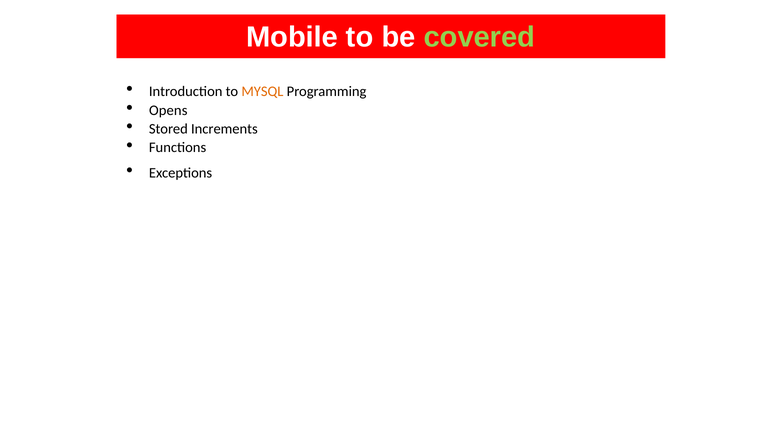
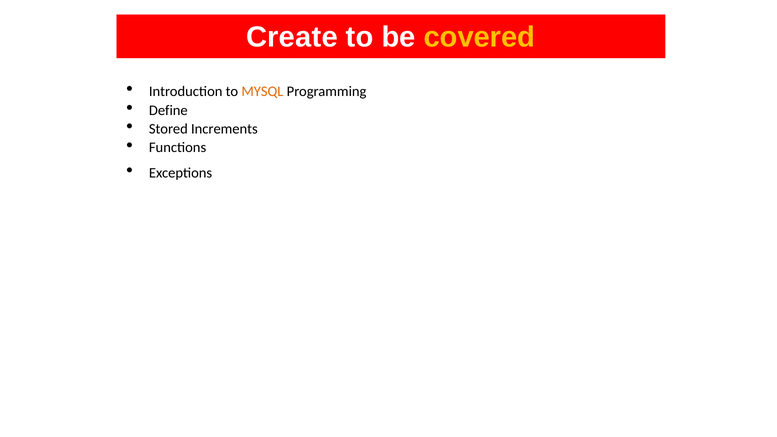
Mobile: Mobile -> Create
covered colour: light green -> yellow
Opens: Opens -> Define
